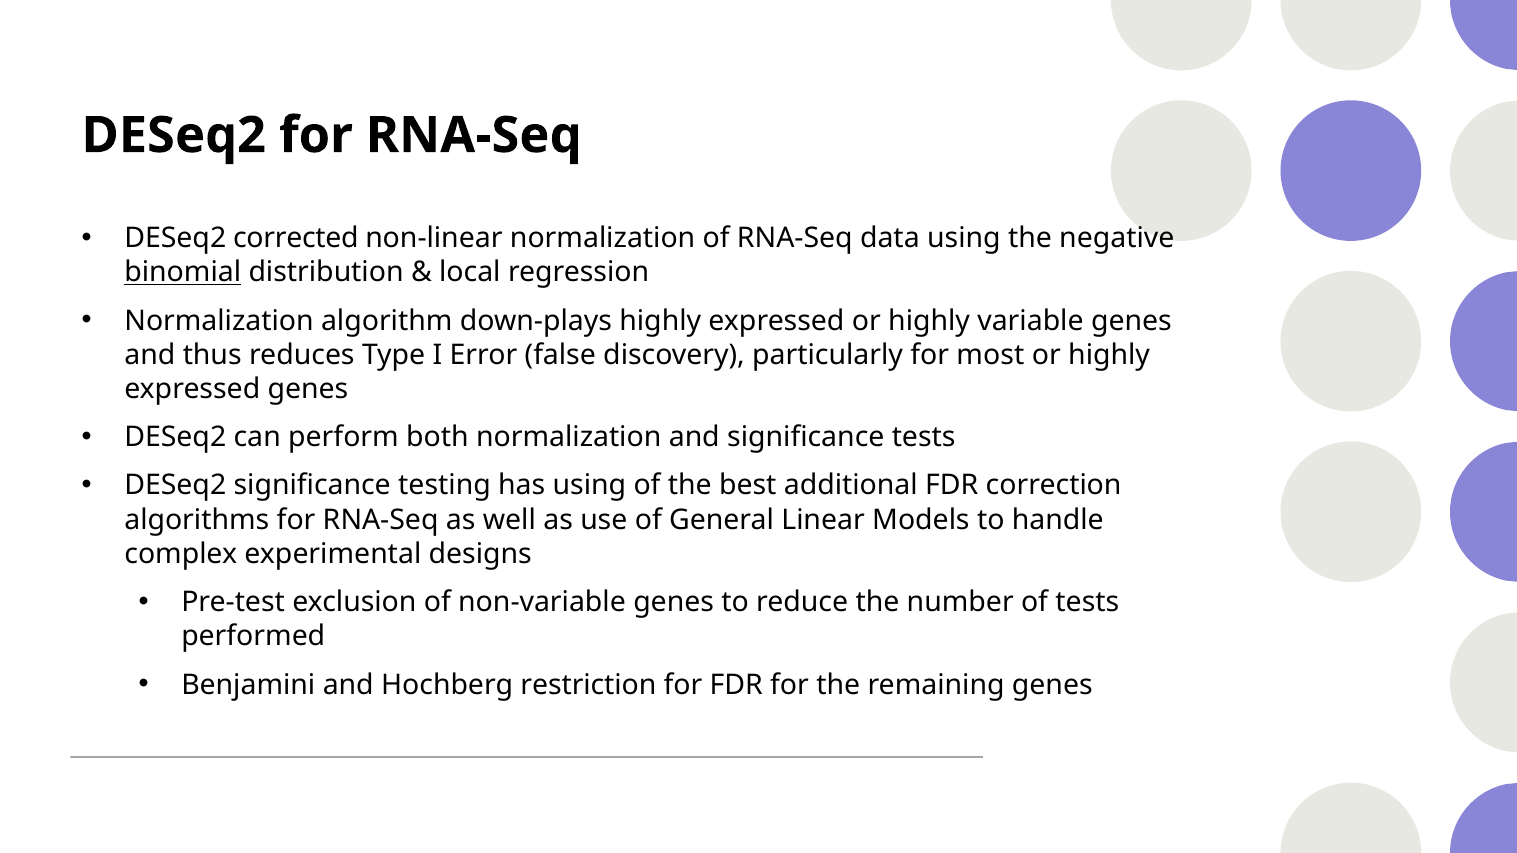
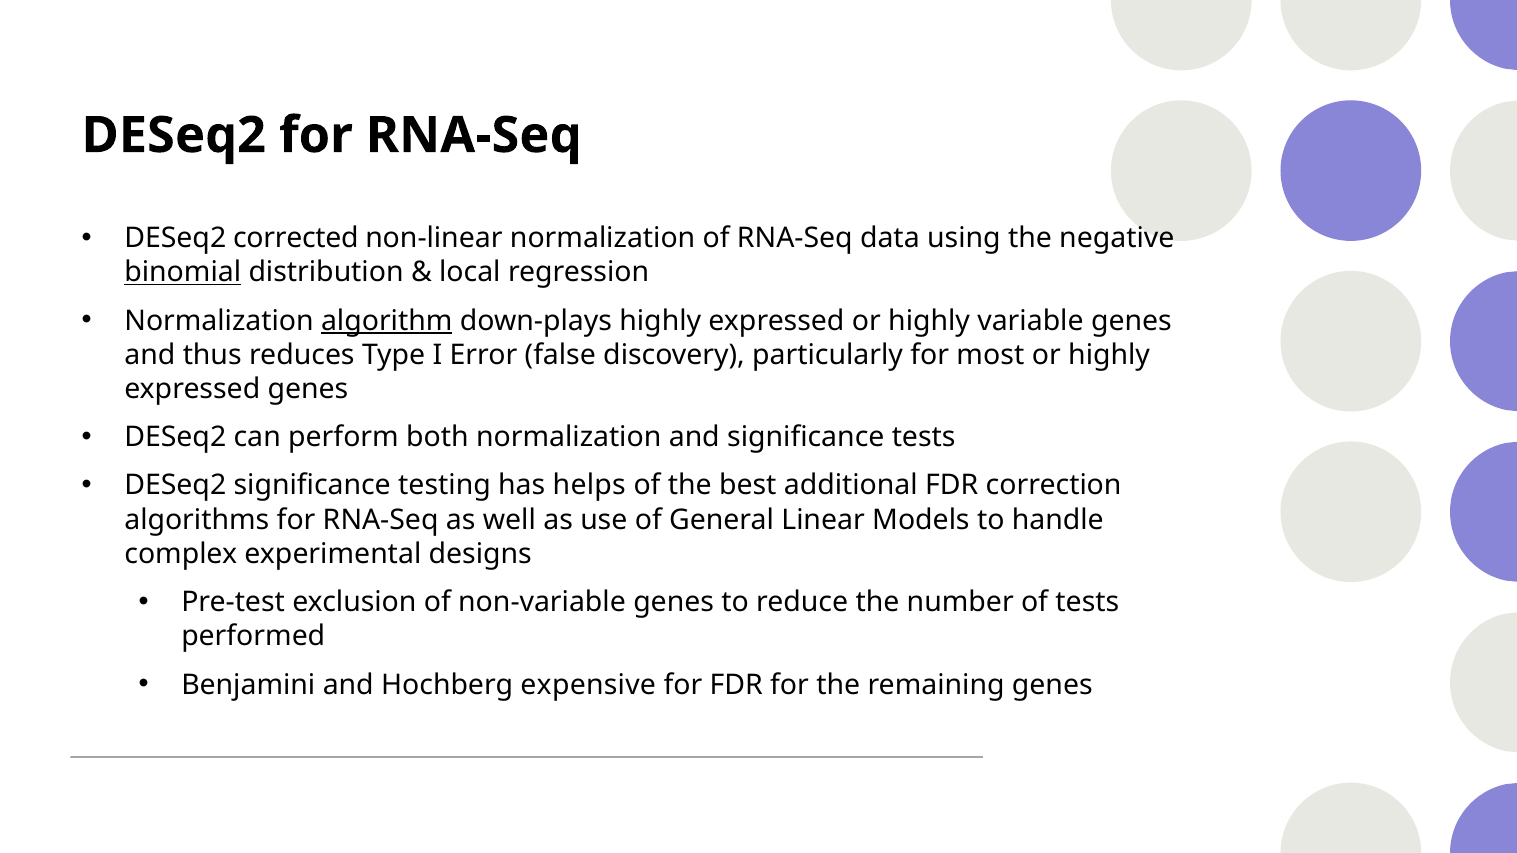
algorithm underline: none -> present
has using: using -> helps
restriction: restriction -> expensive
